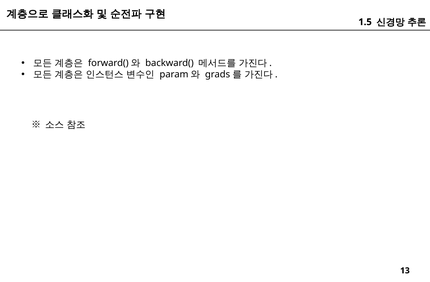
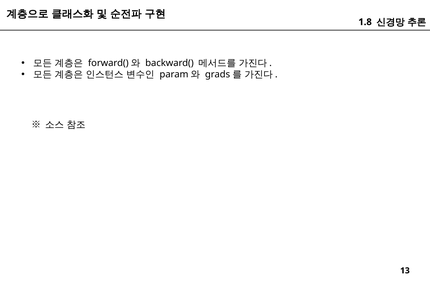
1.5: 1.5 -> 1.8
